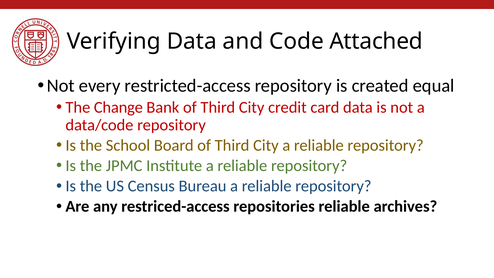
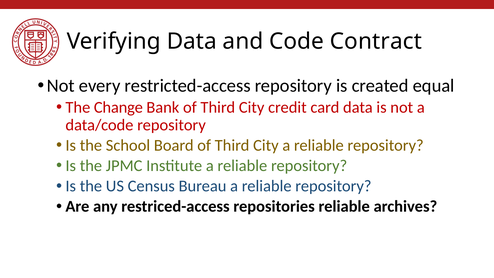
Attached: Attached -> Contract
